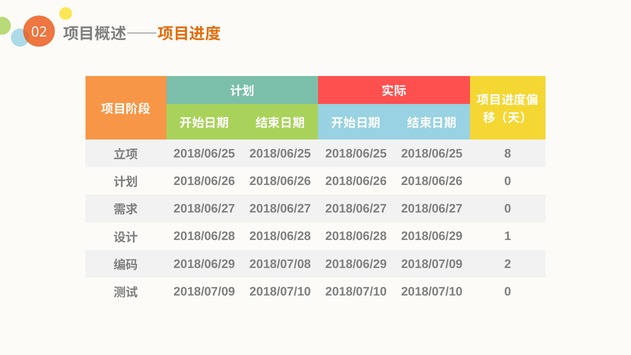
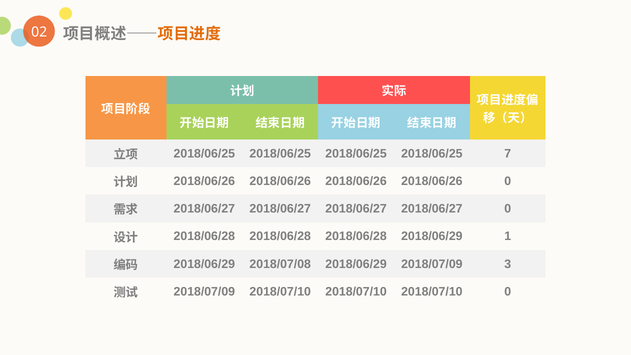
8: 8 -> 7
2: 2 -> 3
